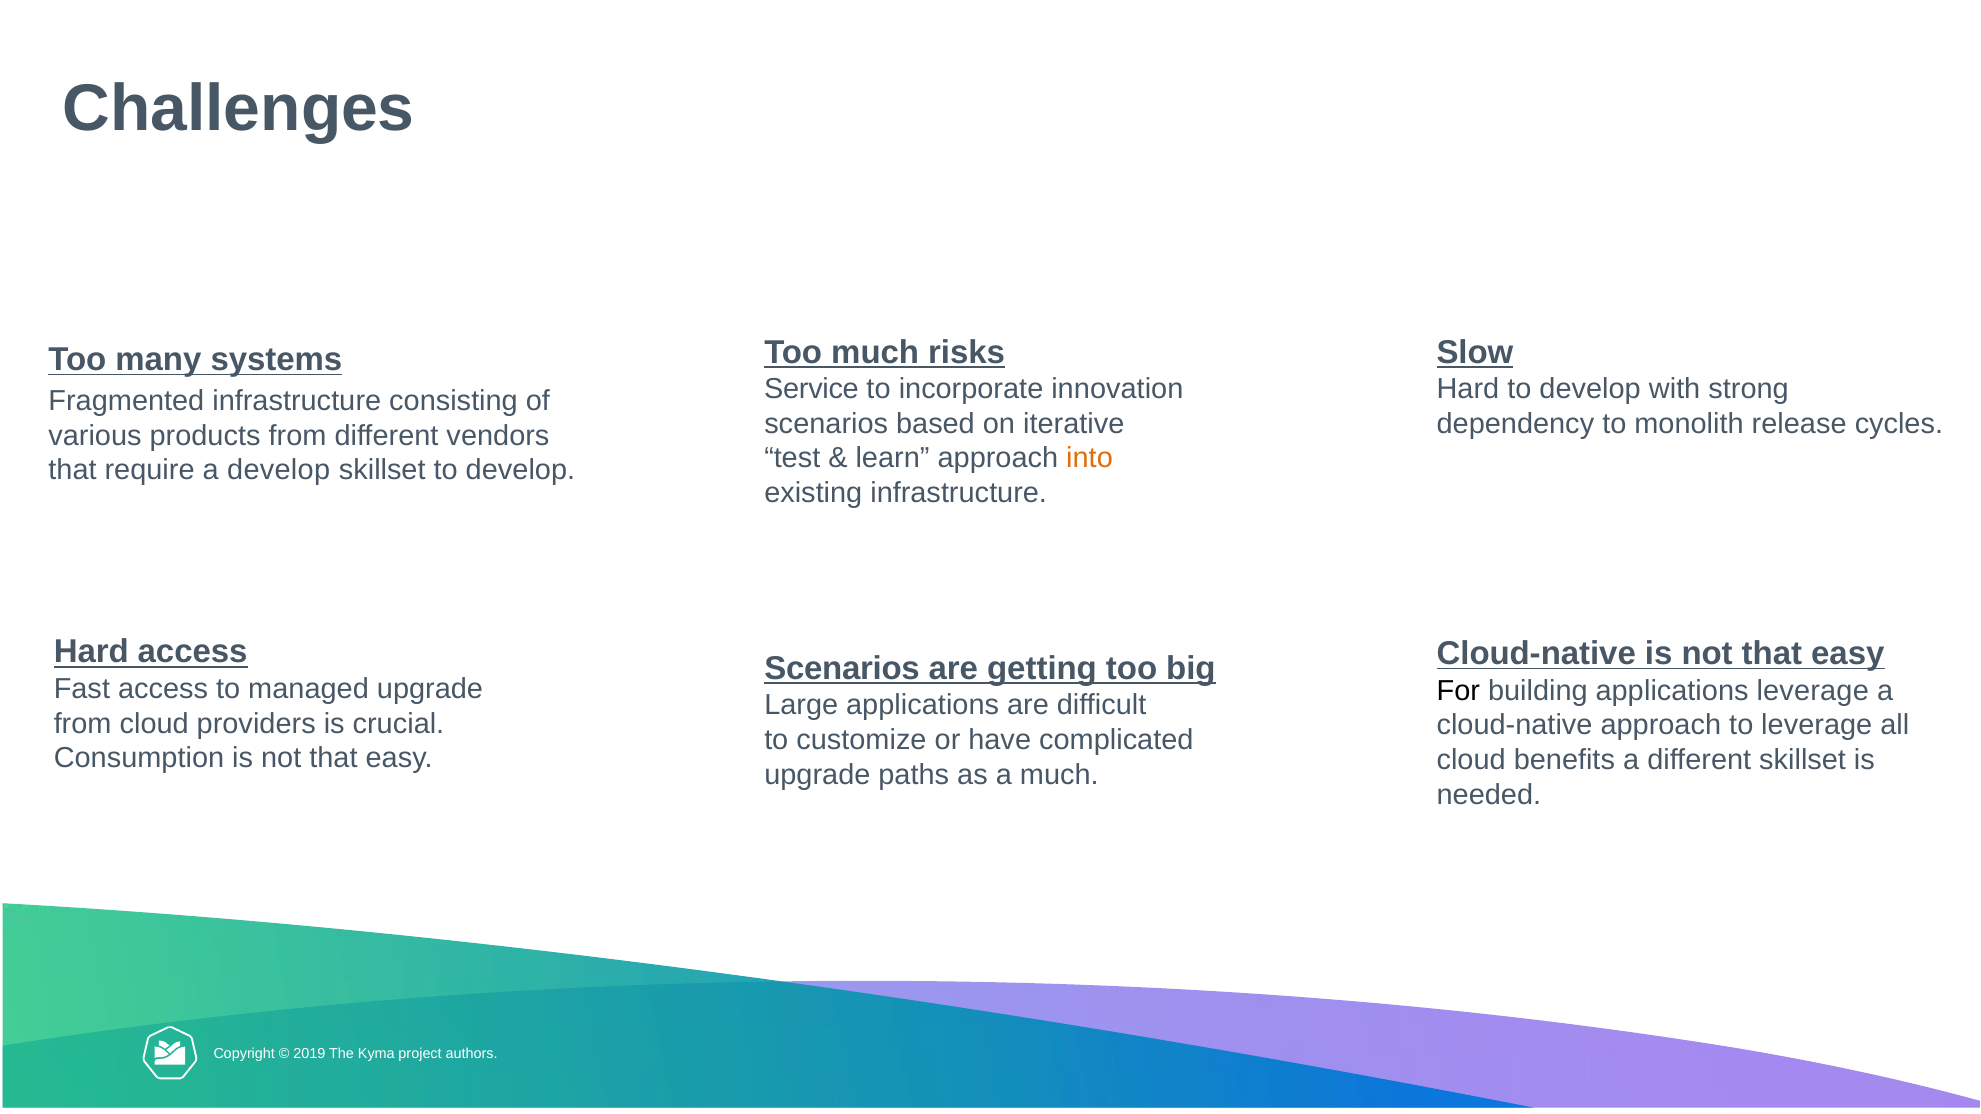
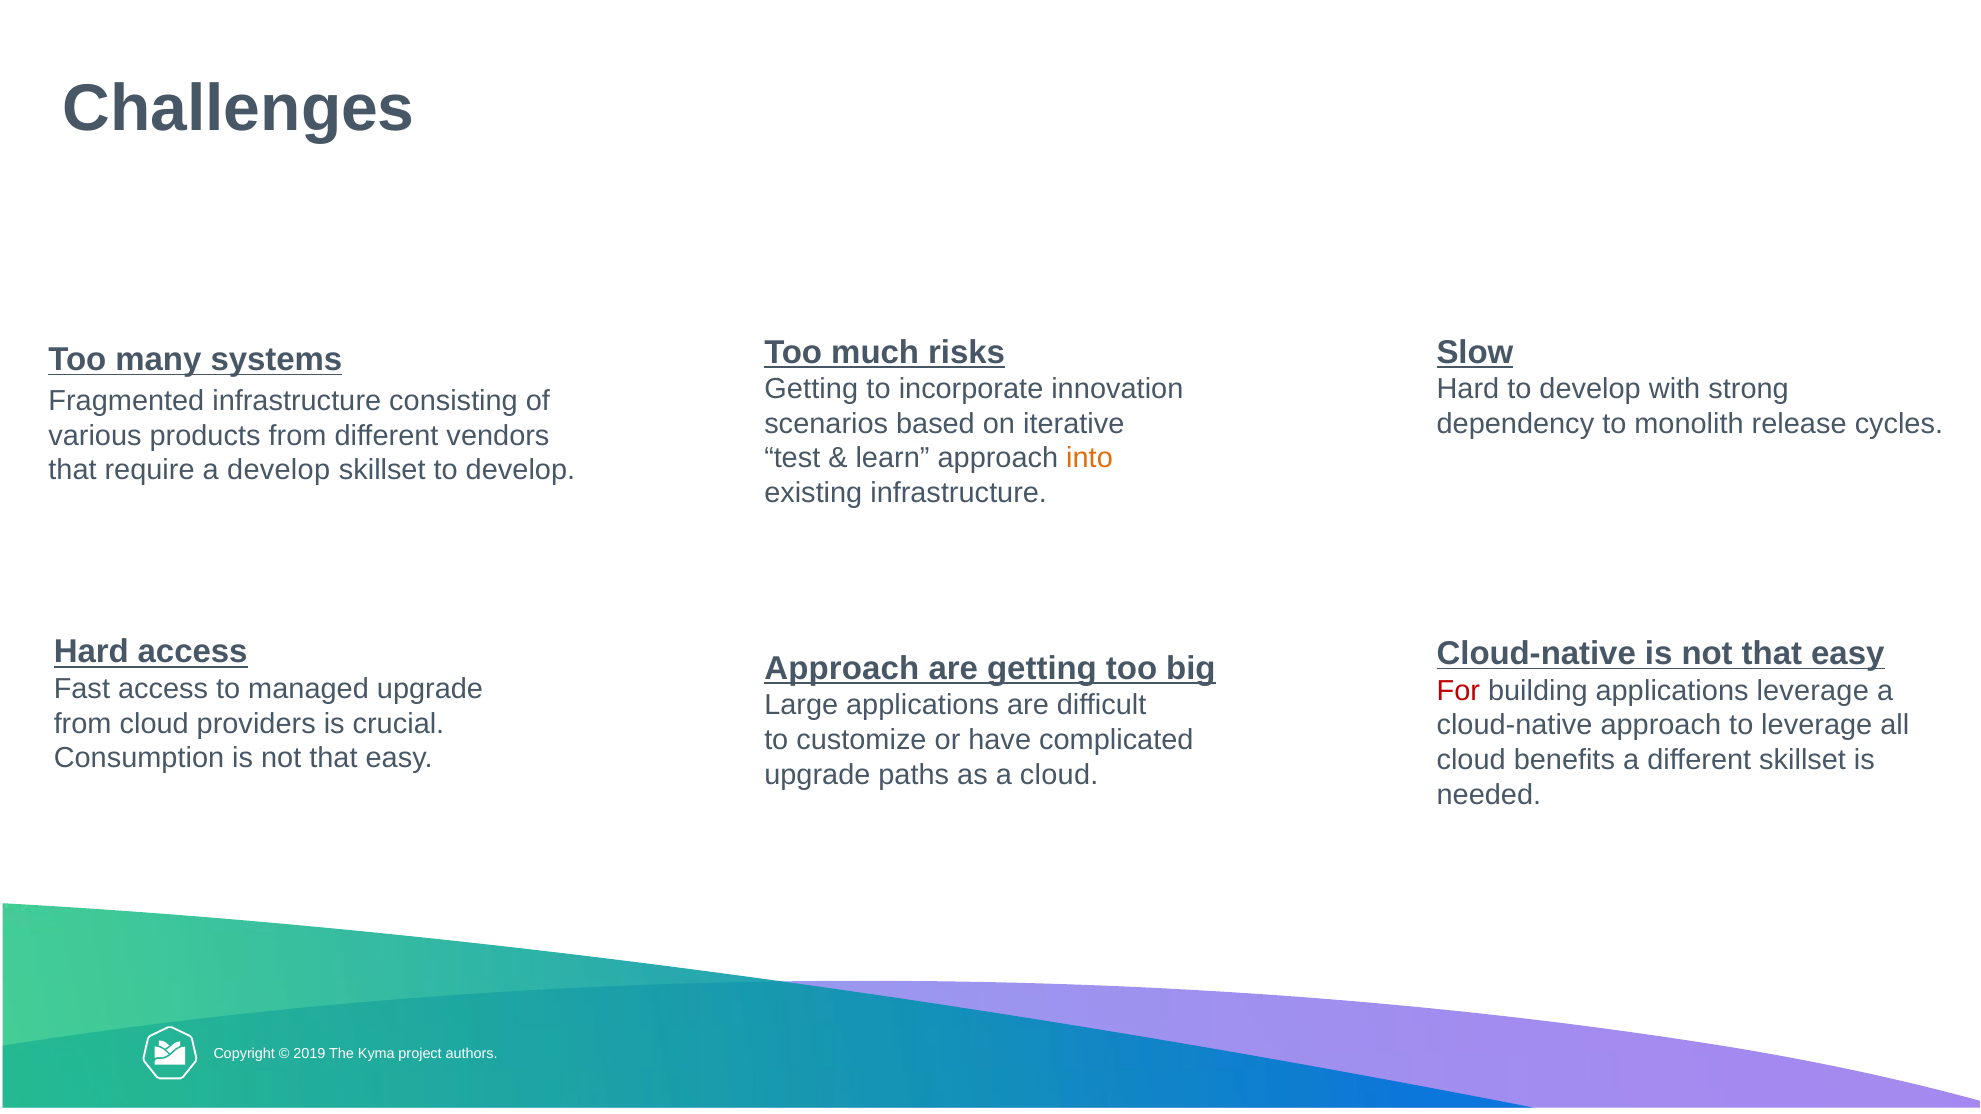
Service at (812, 389): Service -> Getting
Scenarios at (842, 669): Scenarios -> Approach
For colour: black -> red
a much: much -> cloud
